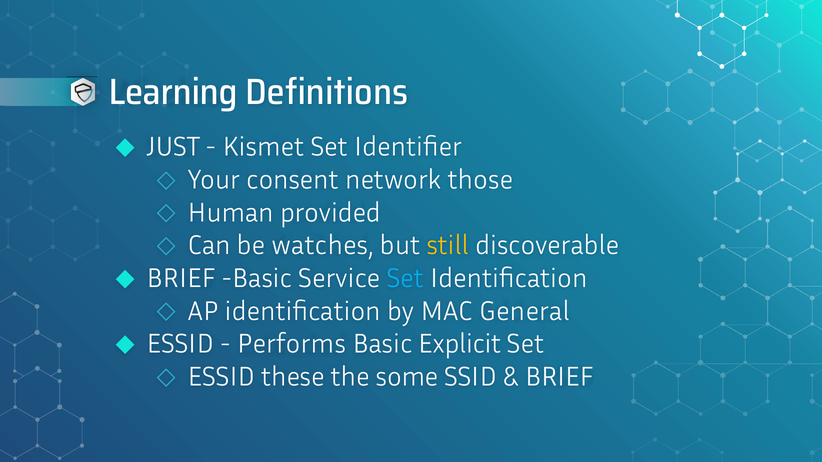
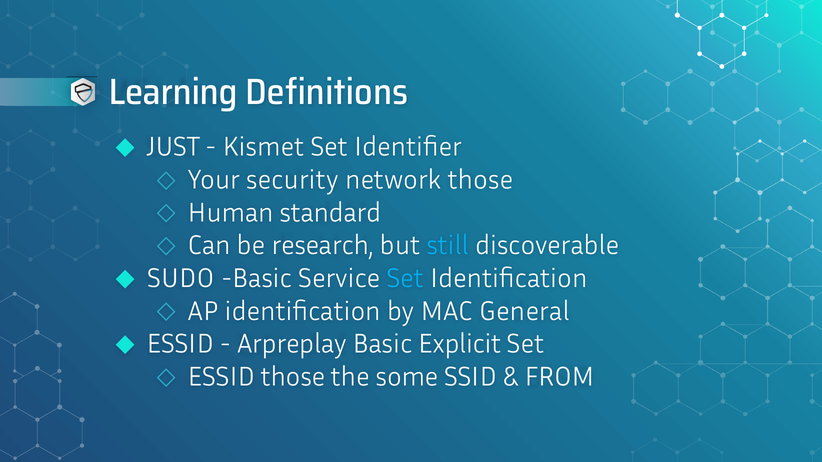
consent: consent -> security
provided: provided -> standard
watches: watches -> research
still colour: yellow -> light blue
BRIEF at (181, 278): BRIEF -> SUDO
Performs: Performs -> Arpreplay
ESSID these: these -> those
BRIEF at (559, 377): BRIEF -> FROM
